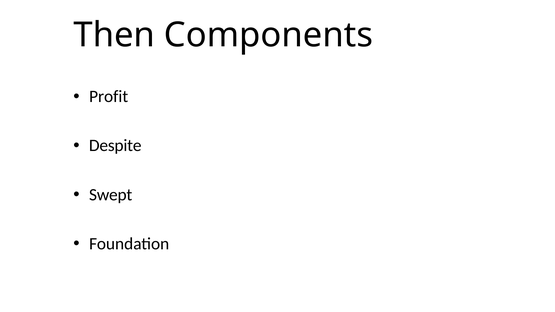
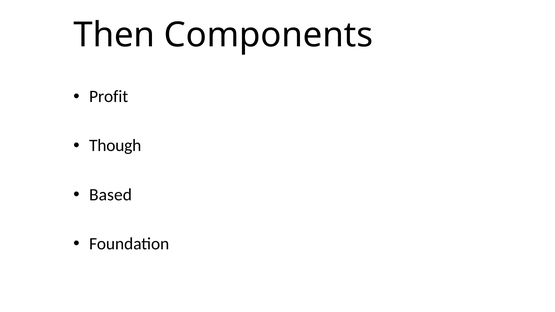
Despite: Despite -> Though
Swept: Swept -> Based
